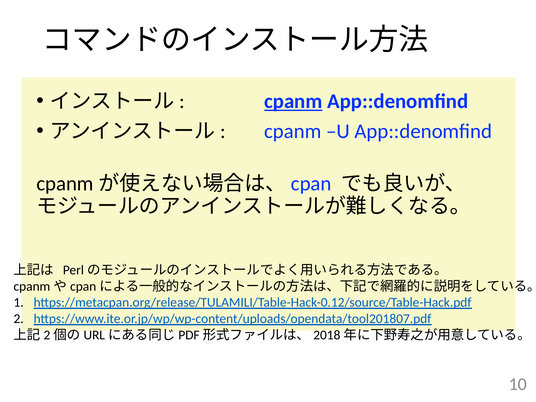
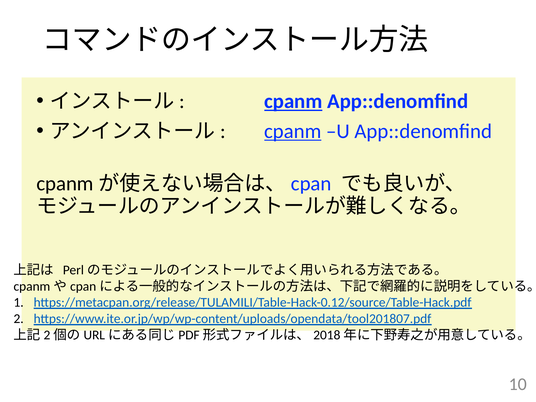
cpanm at (293, 131) underline: none -> present
